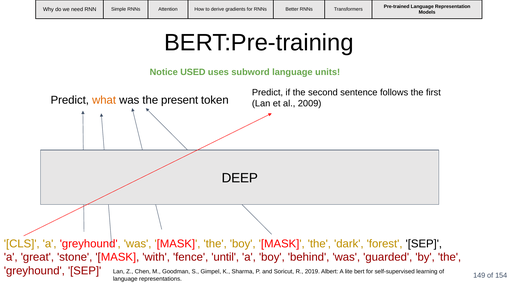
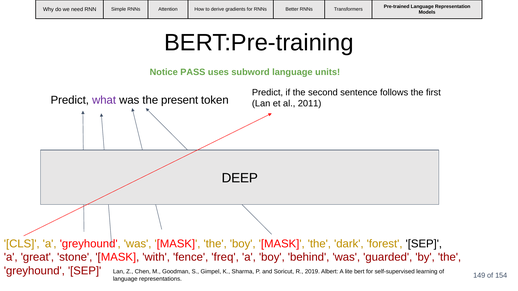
USED: USED -> PASS
what colour: orange -> purple
2009: 2009 -> 2011
until: until -> freq
